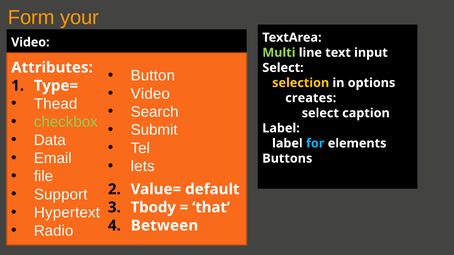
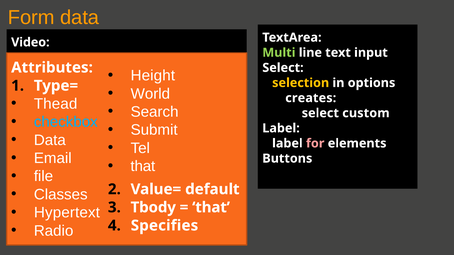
Form your: your -> data
Button: Button -> Height
Video at (150, 94): Video -> World
caption: caption -> custom
checkbox colour: light green -> light blue
for colour: light blue -> pink
lets at (143, 166): lets -> that
Support: Support -> Classes
Between: Between -> Specifies
